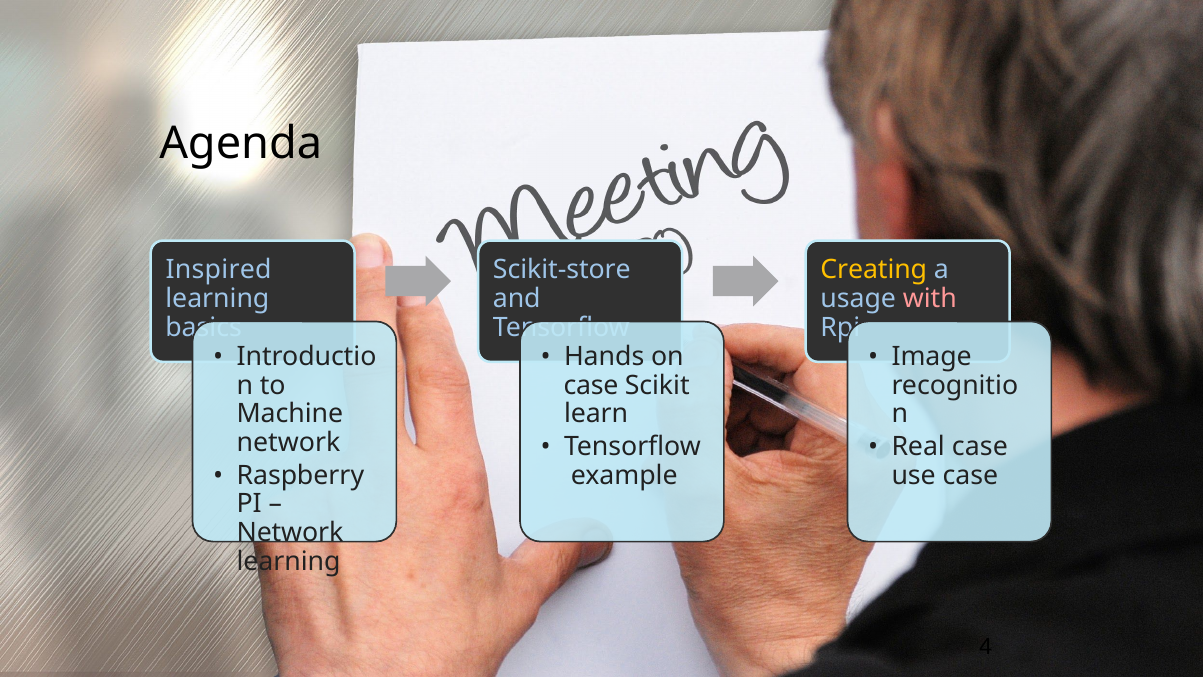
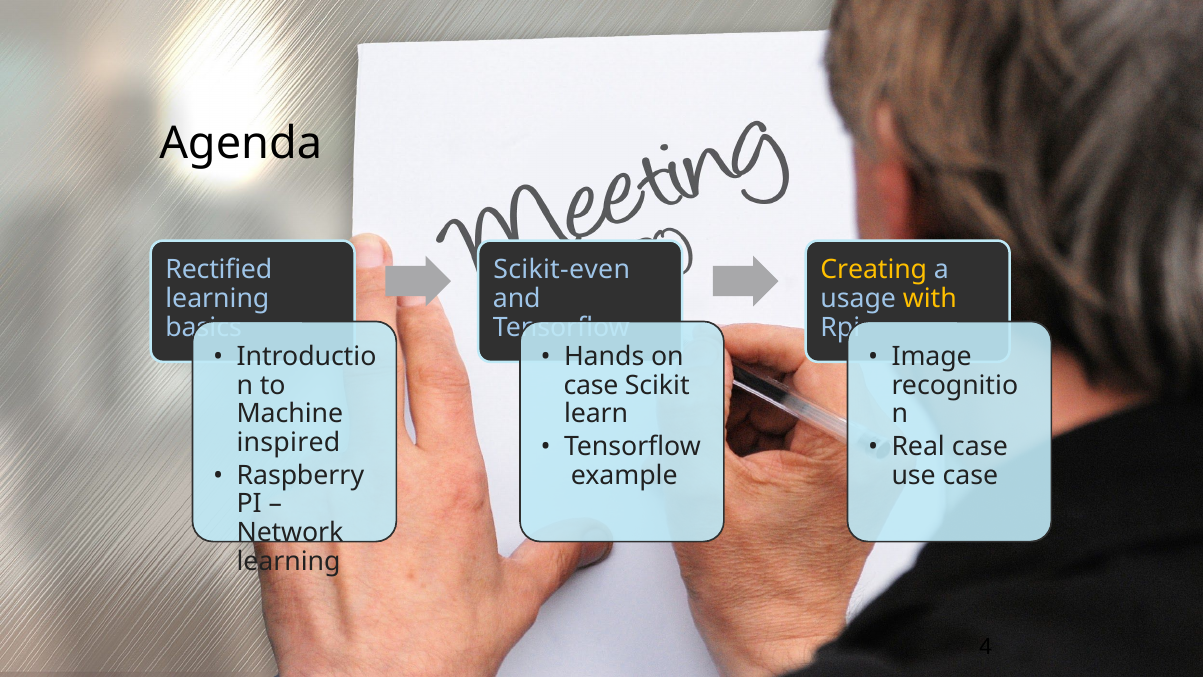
Inspired: Inspired -> Rectified
Scikit-store: Scikit-store -> Scikit-even
with colour: pink -> yellow
network at (289, 443): network -> inspired
